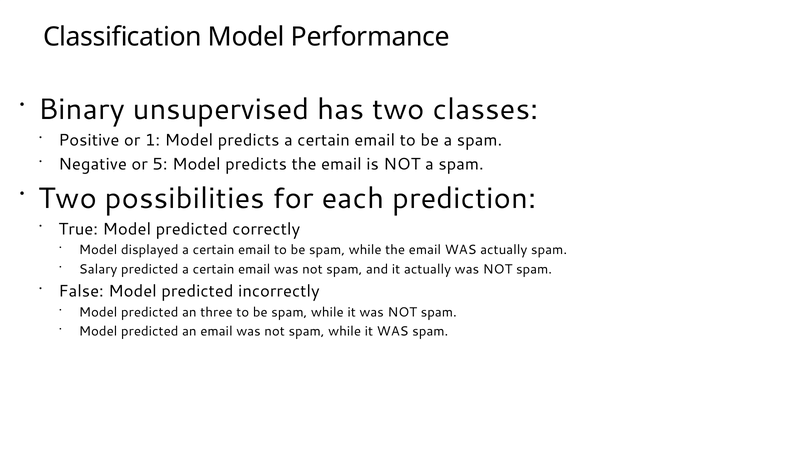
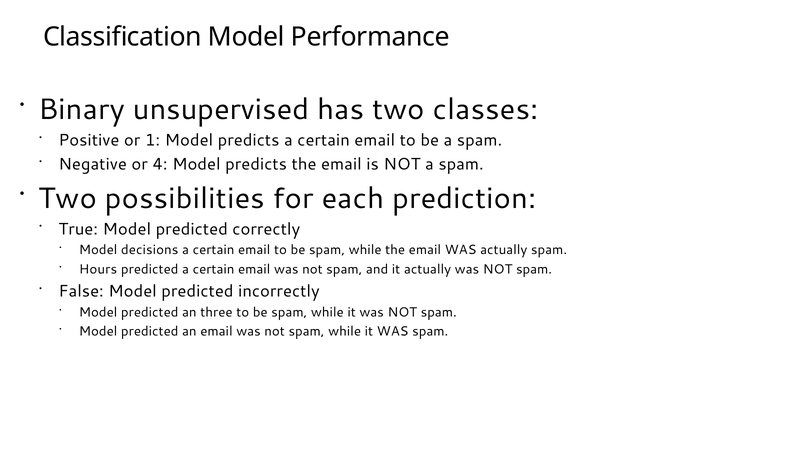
5: 5 -> 4
displayed: displayed -> decisions
Salary: Salary -> Hours
